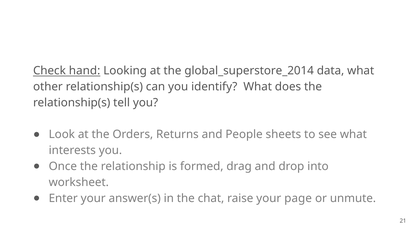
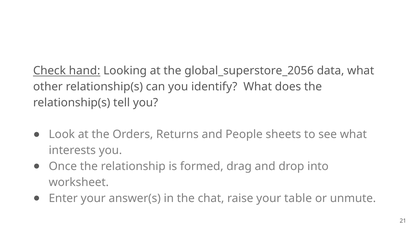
global_superstore_2014: global_superstore_2014 -> global_superstore_2056
page: page -> table
